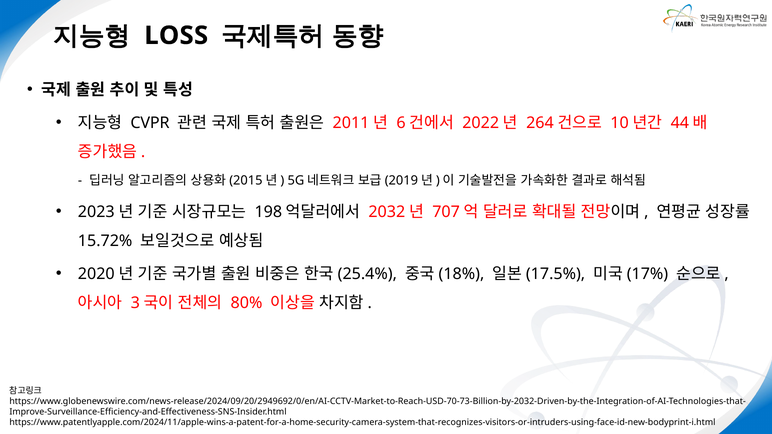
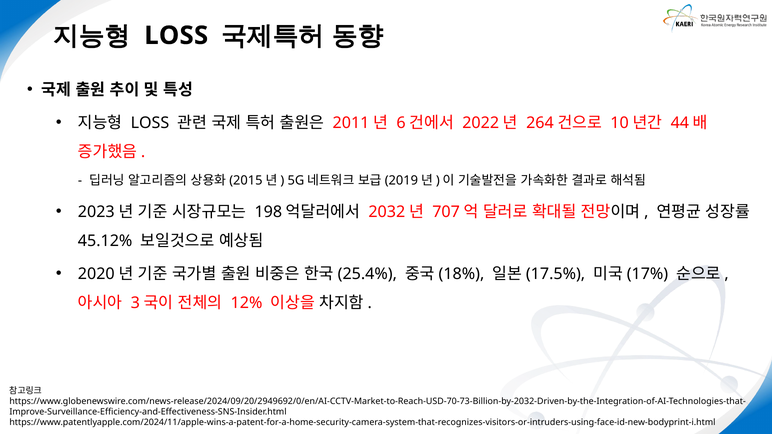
CVPR at (150, 123): CVPR -> LOSS
15.72%: 15.72% -> 45.12%
80%: 80% -> 12%
